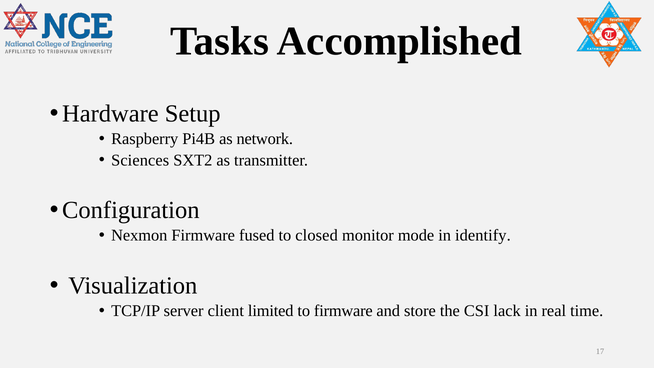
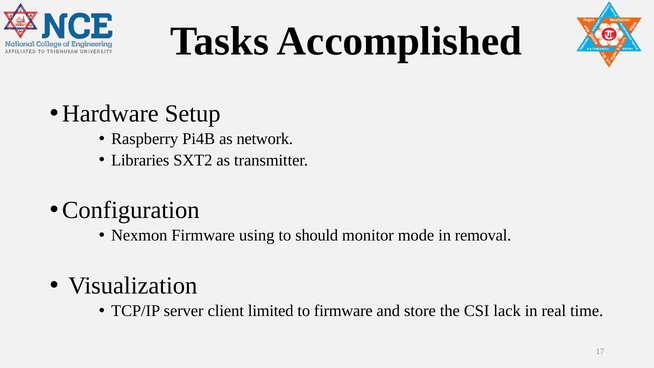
Sciences: Sciences -> Libraries
fused: fused -> using
closed: closed -> should
identify: identify -> removal
